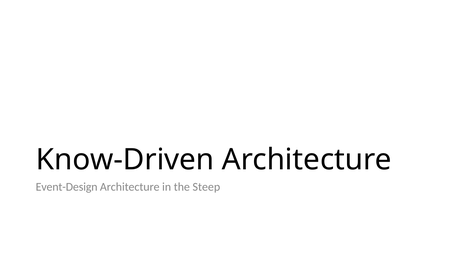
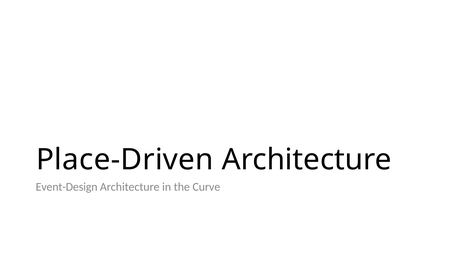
Know-Driven: Know-Driven -> Place-Driven
Steep: Steep -> Curve
